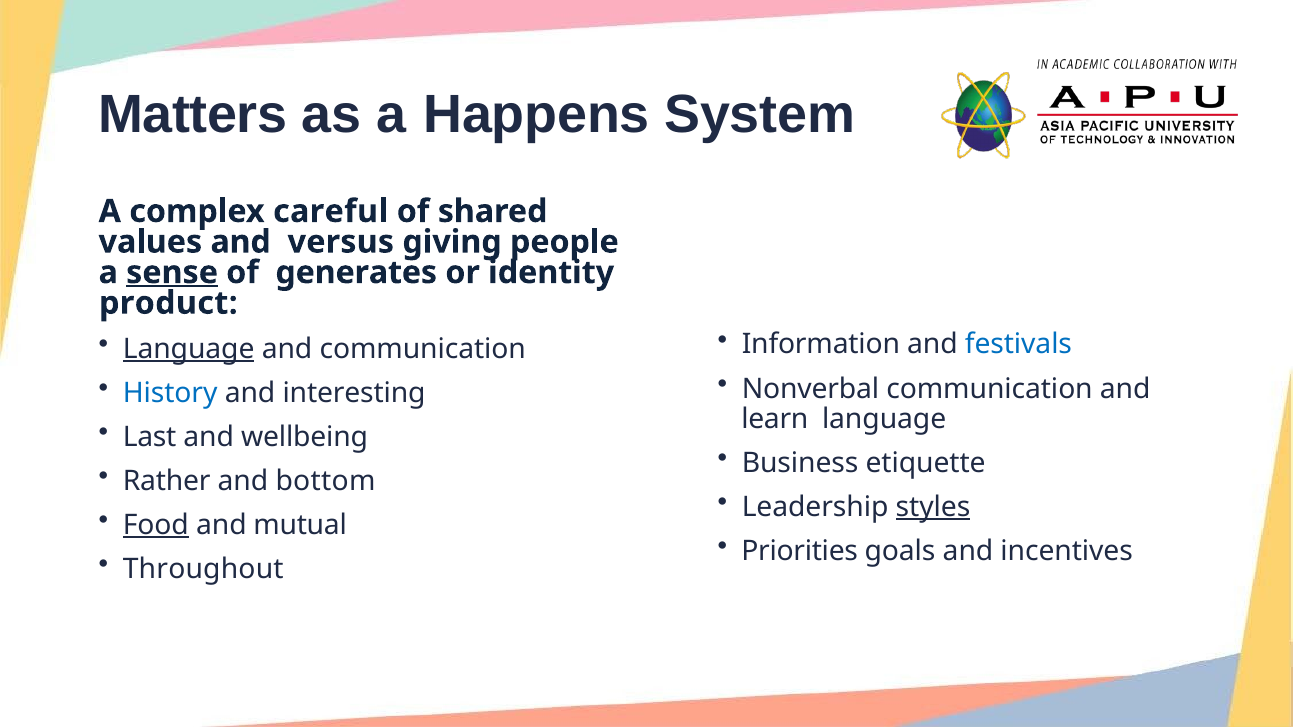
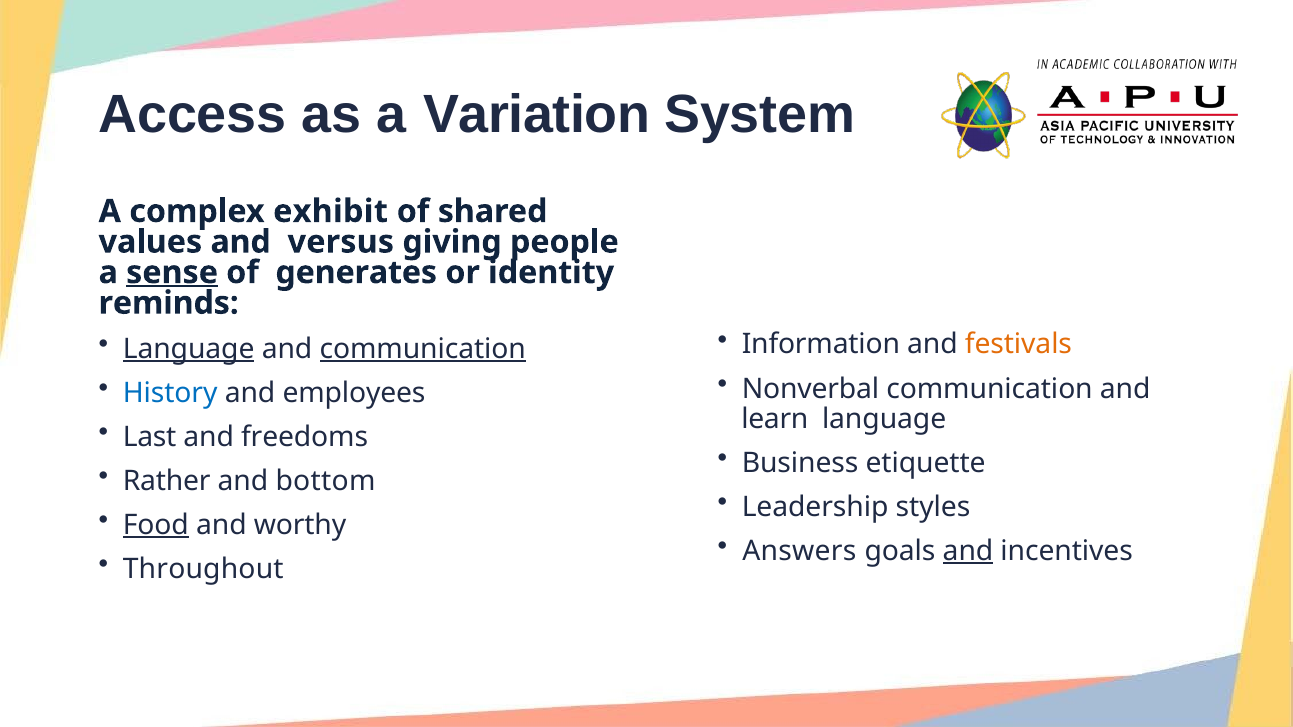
Matters: Matters -> Access
Happens: Happens -> Variation
careful: careful -> exhibit
product: product -> reminds
festivals colour: blue -> orange
communication at (423, 349) underline: none -> present
interesting: interesting -> employees
wellbeing: wellbeing -> freedoms
styles underline: present -> none
mutual: mutual -> worthy
Priorities: Priorities -> Answers
and at (968, 551) underline: none -> present
